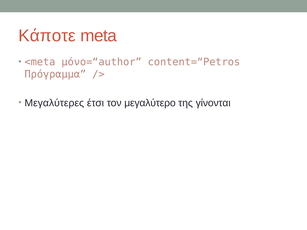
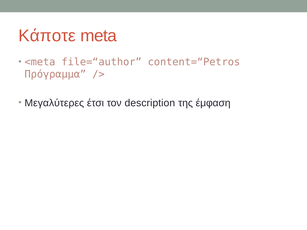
μόνο=“author: μόνο=“author -> file=“author
μεγαλύτερο: μεγαλύτερο -> description
γίνονται: γίνονται -> έμφαση
